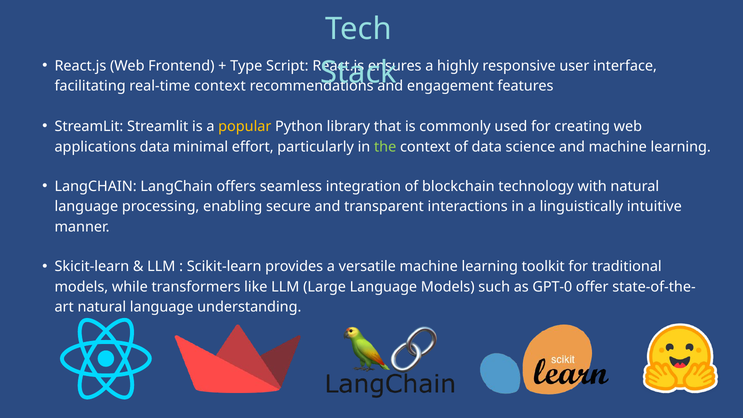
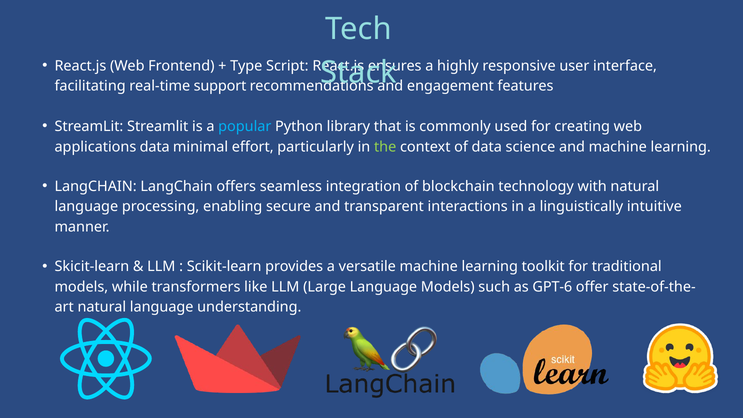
real-time context: context -> support
popular colour: yellow -> light blue
GPT-0: GPT-0 -> GPT-6
